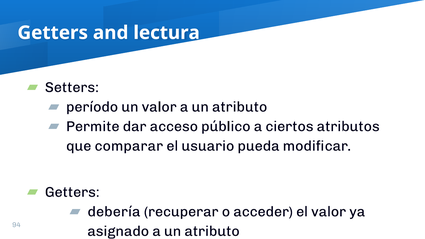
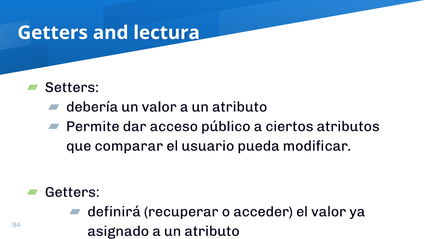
período: período -> debería
debería: debería -> definirá
